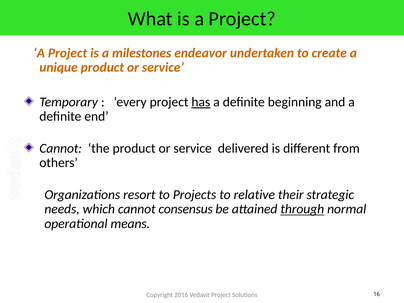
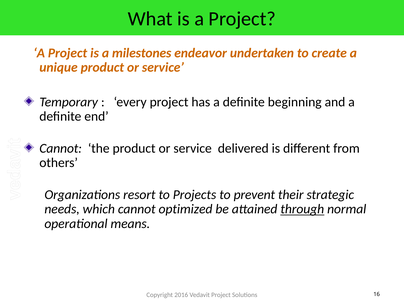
has underline: present -> none
relative: relative -> prevent
consensus: consensus -> optimized
